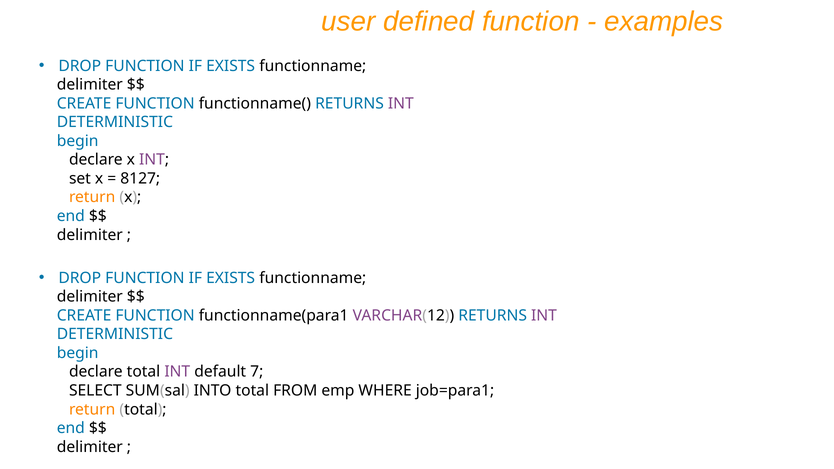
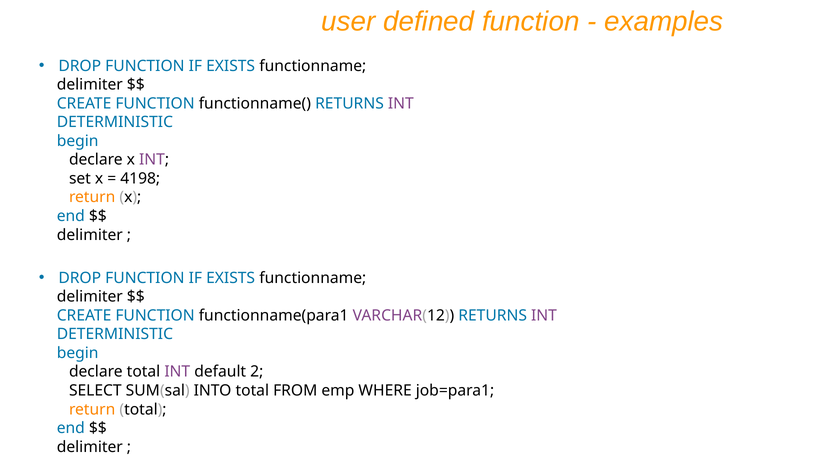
8127: 8127 -> 4198
7: 7 -> 2
